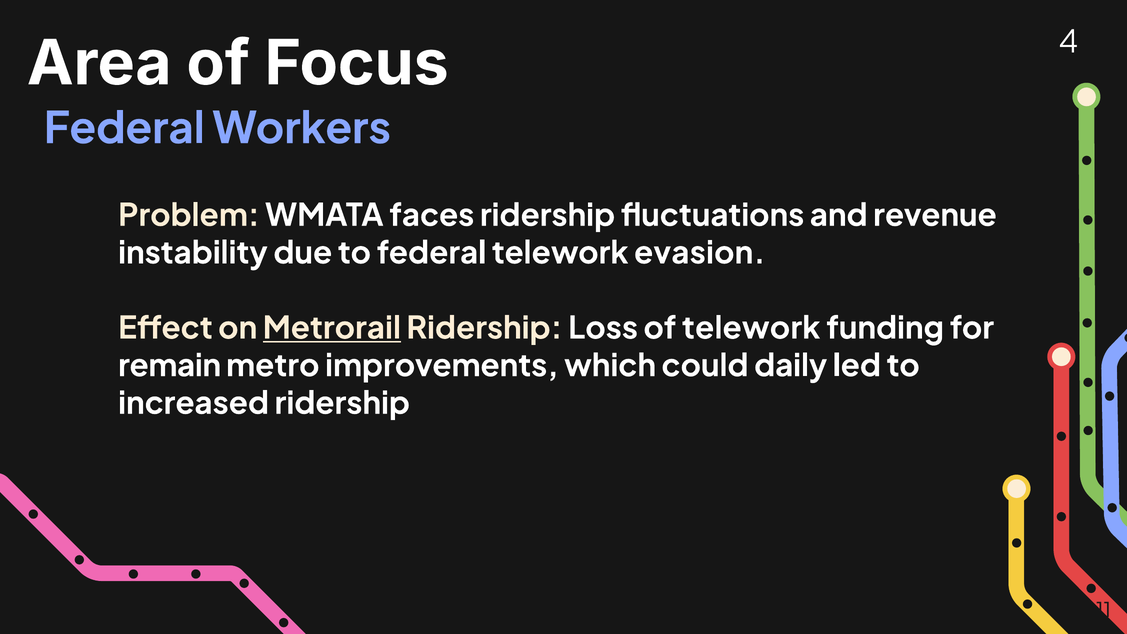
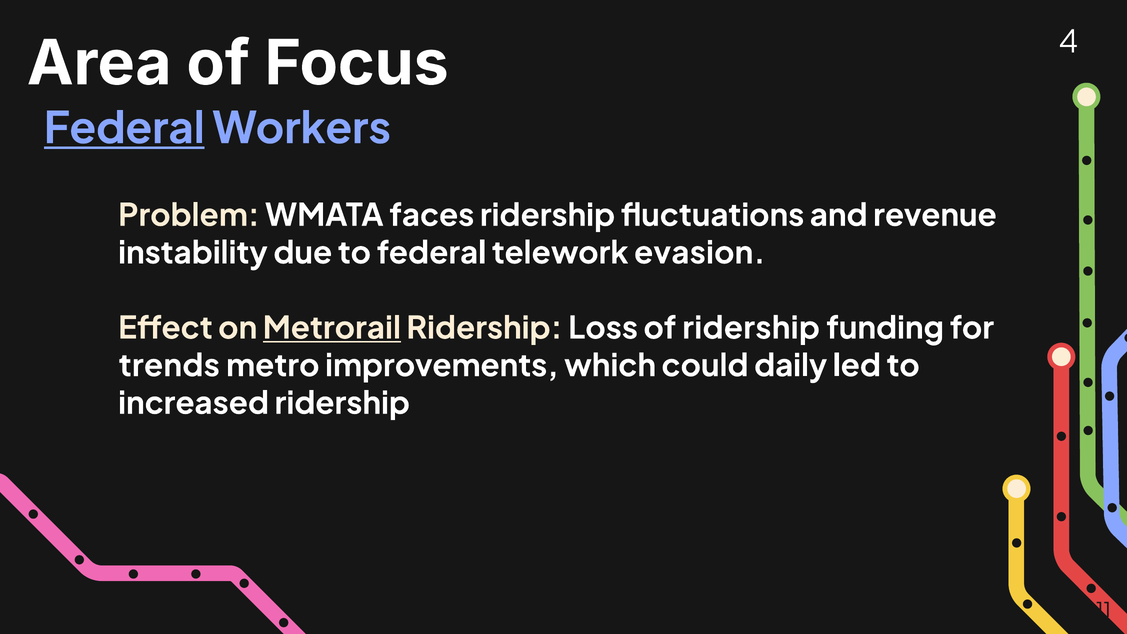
Federal at (124, 129) underline: none -> present
of telework: telework -> ridership
remain: remain -> trends
